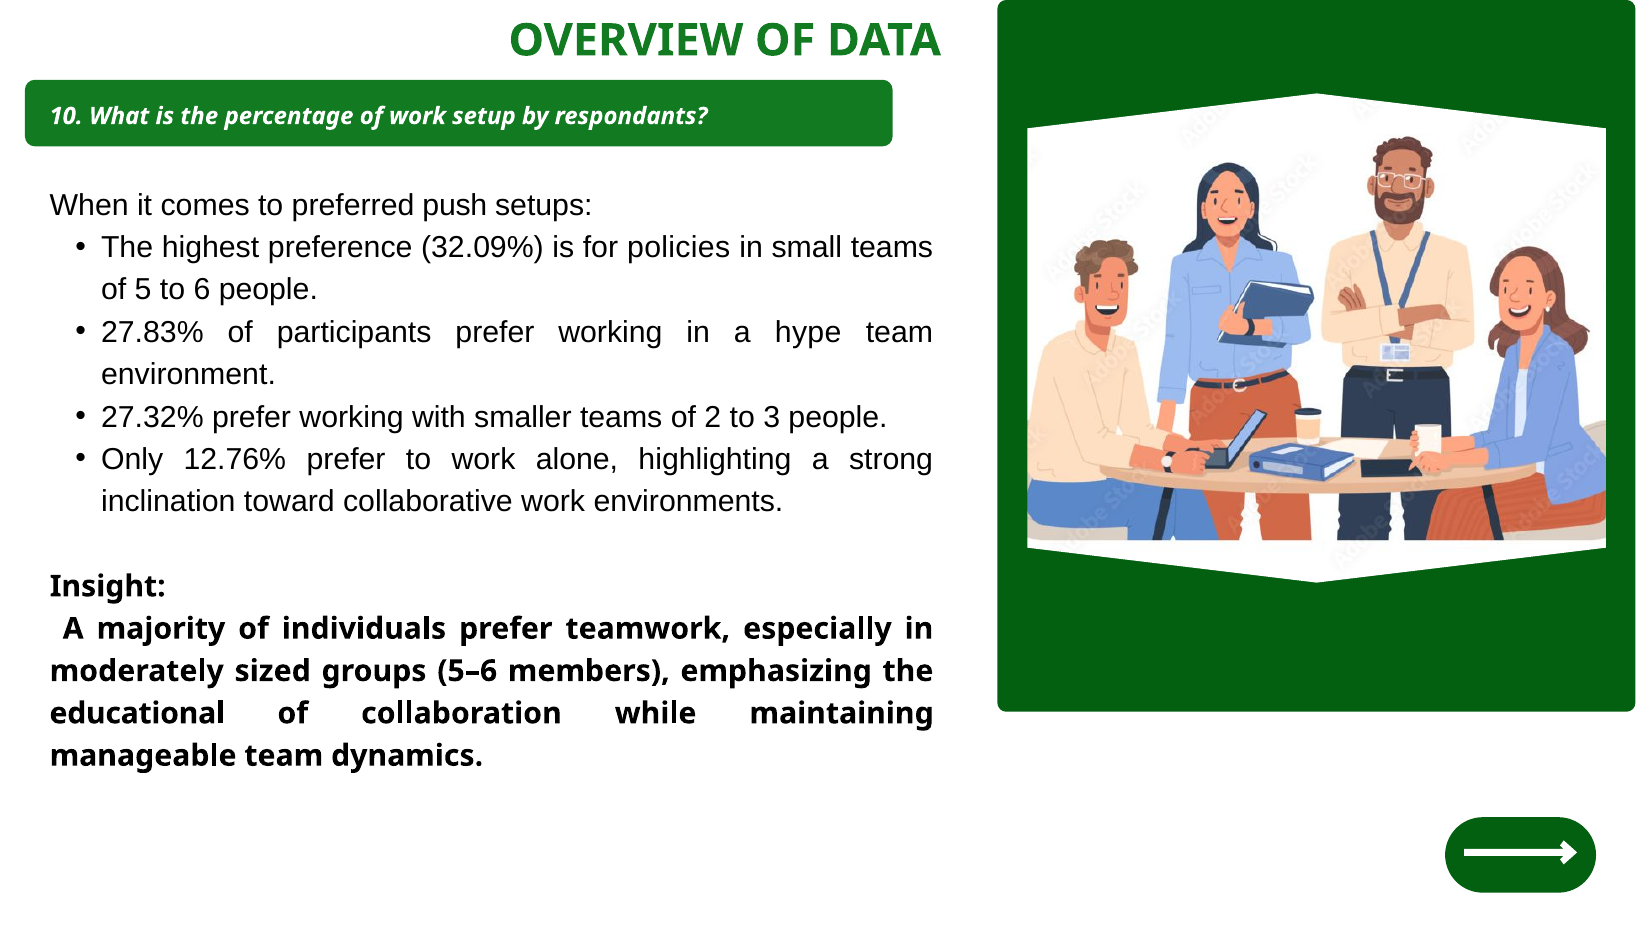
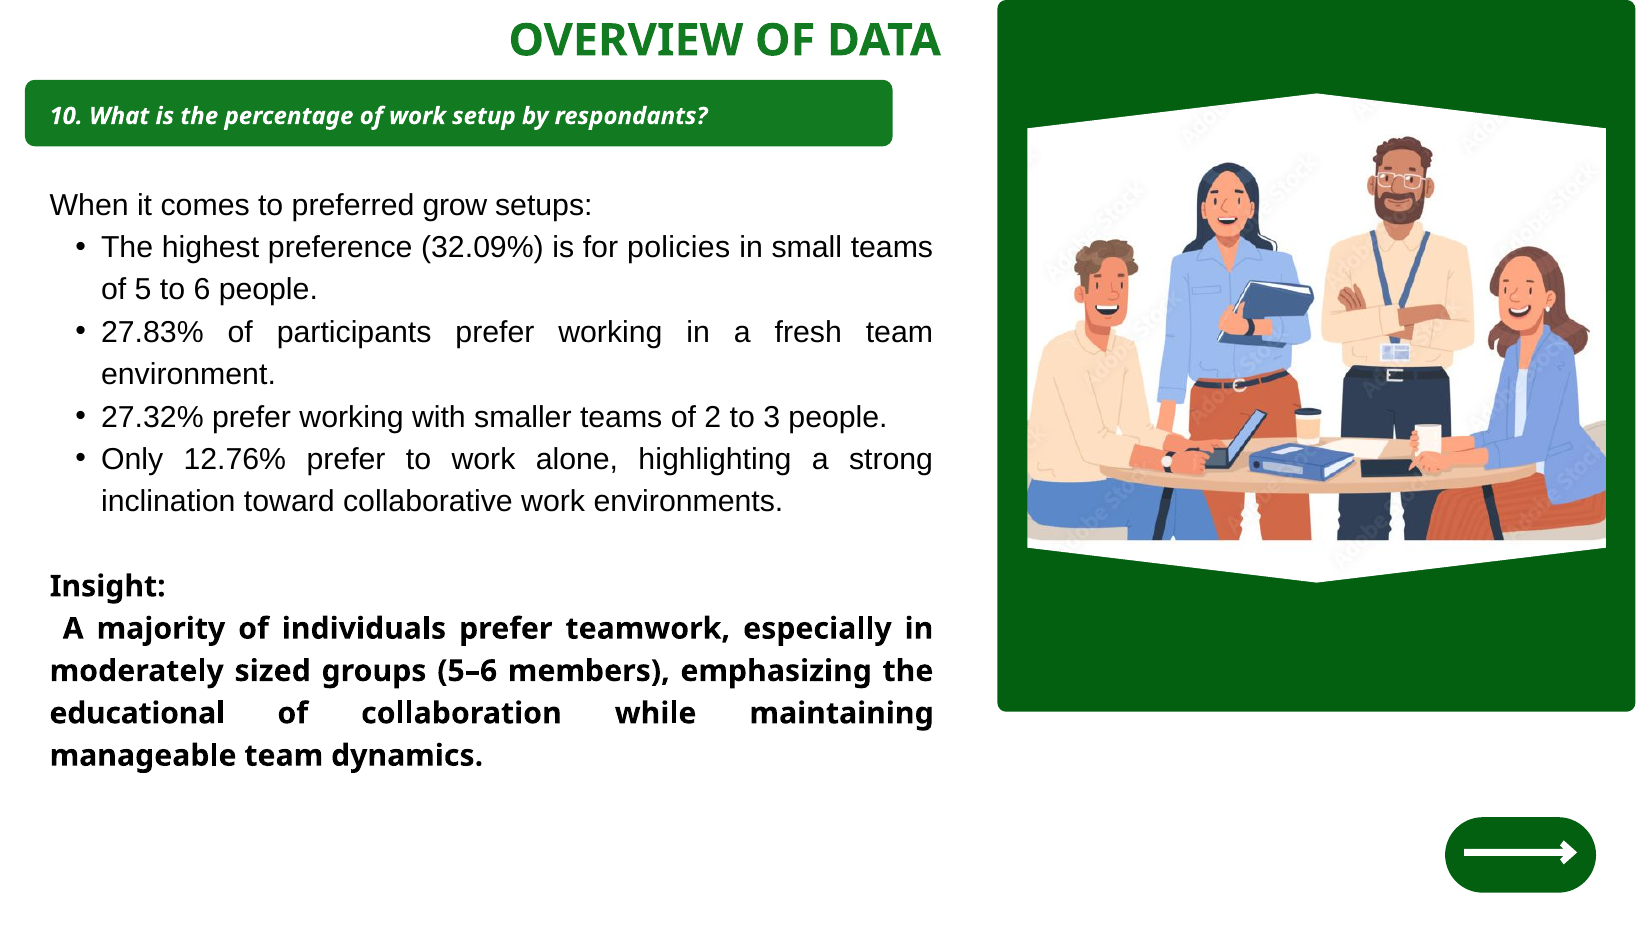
push: push -> grow
hype: hype -> fresh
